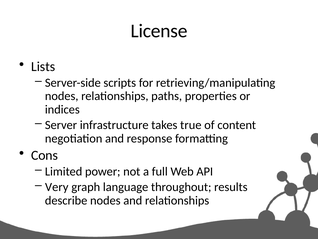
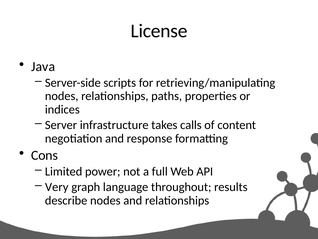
Lists: Lists -> Java
true: true -> calls
